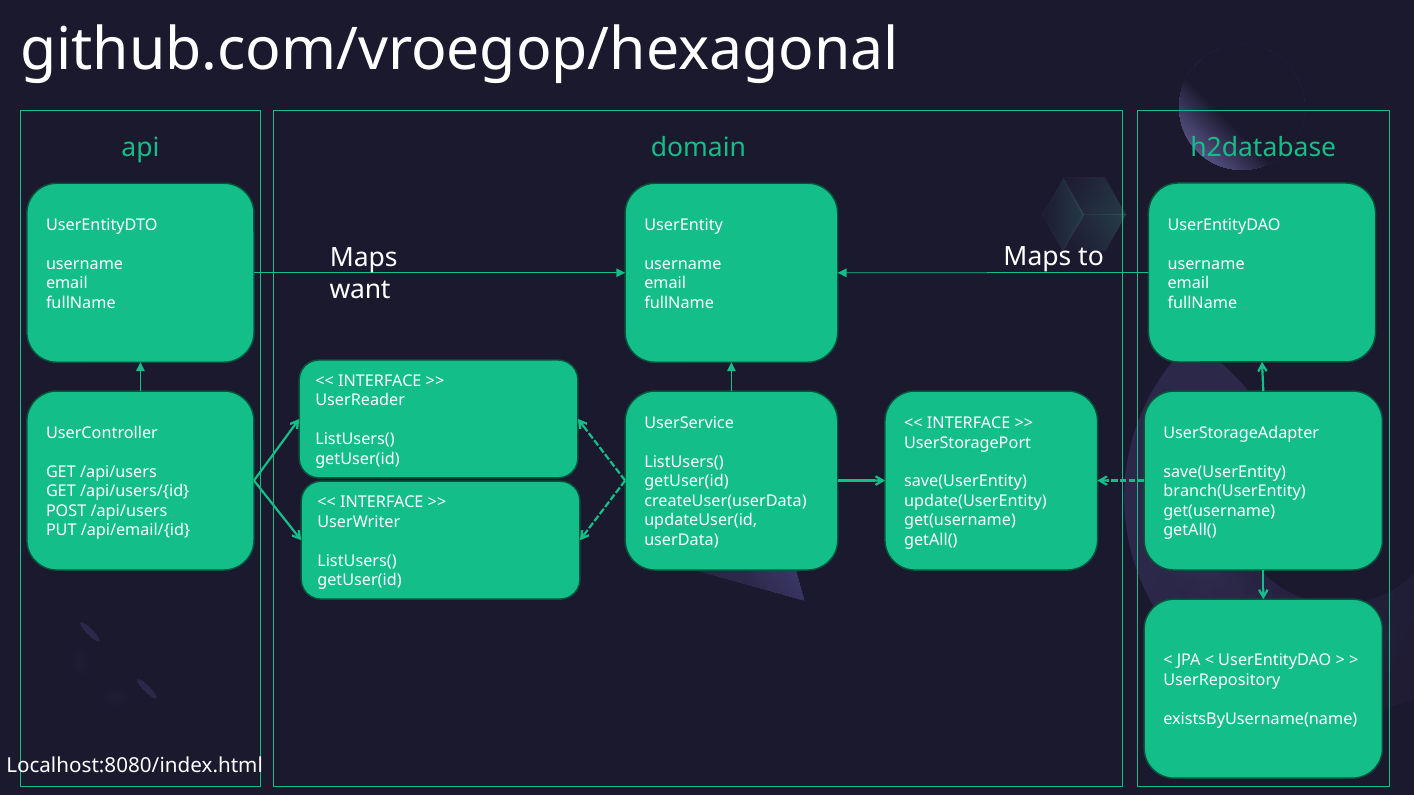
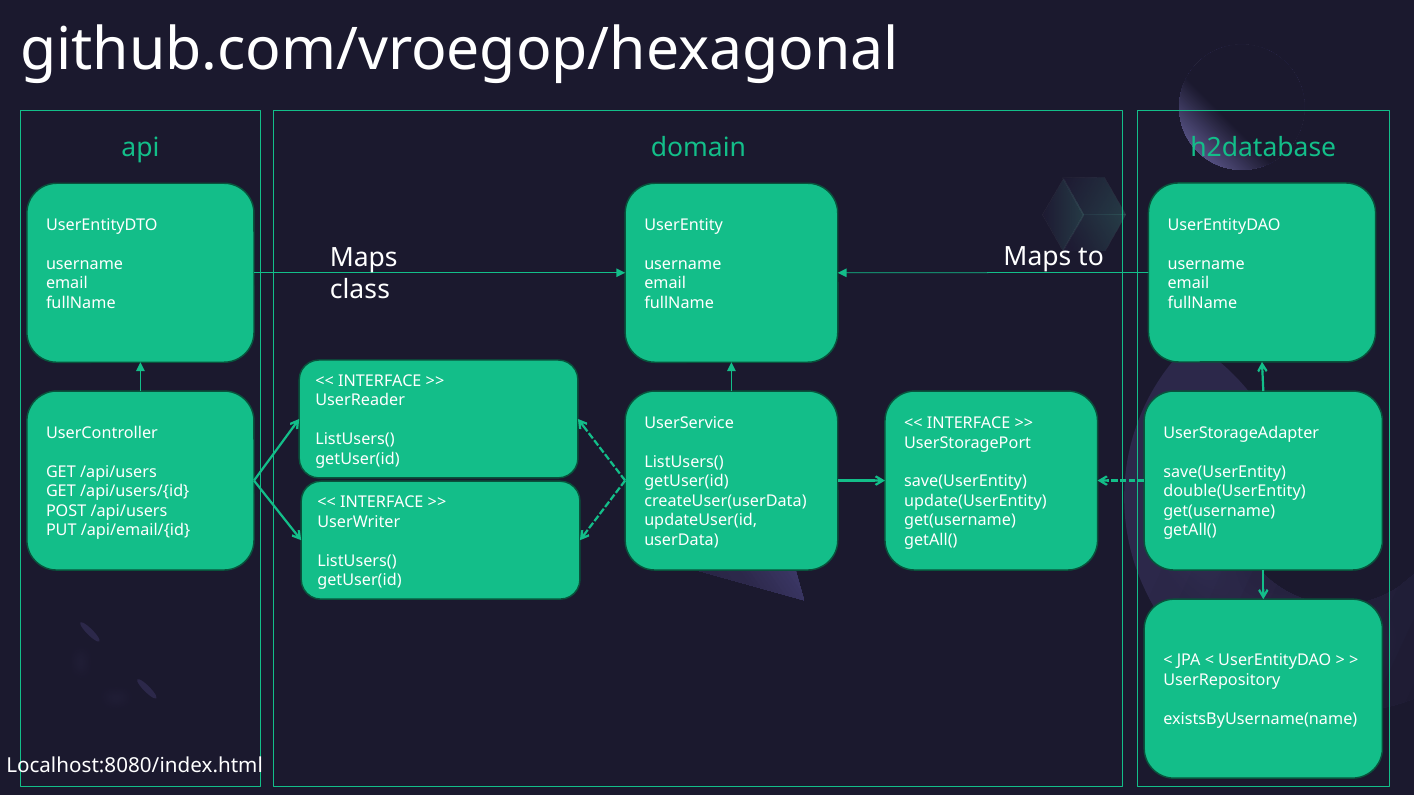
want: want -> class
branch(UserEntity: branch(UserEntity -> double(UserEntity
